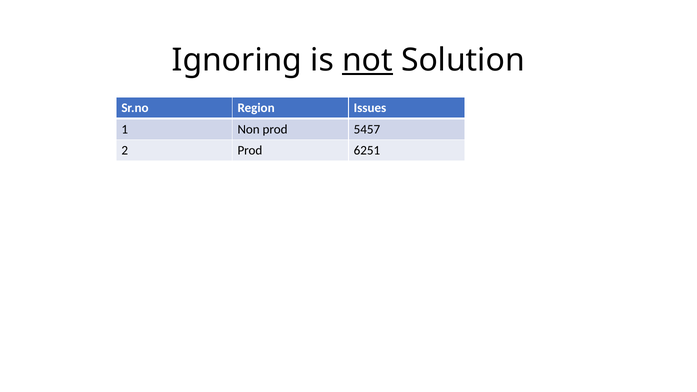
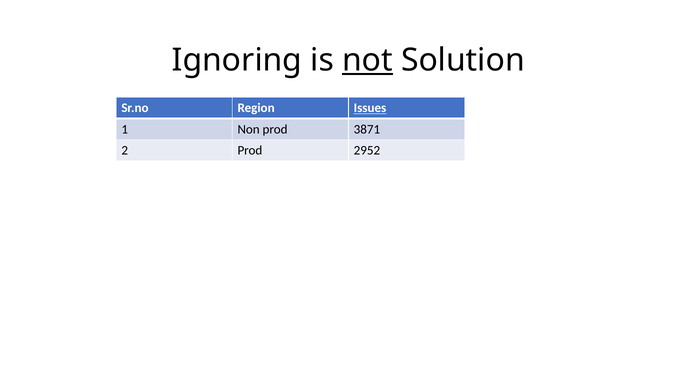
Issues underline: none -> present
5457: 5457 -> 3871
6251: 6251 -> 2952
